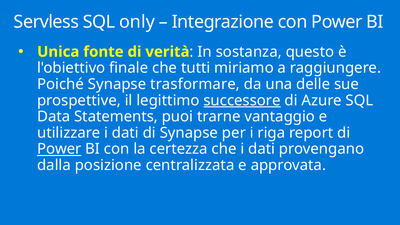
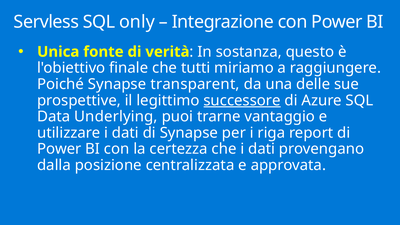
trasformare: trasformare -> transparent
Statements: Statements -> Underlying
Power at (59, 149) underline: present -> none
